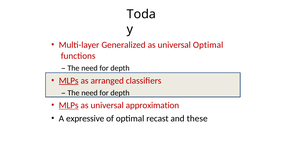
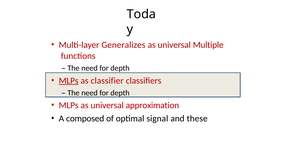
Generalized: Generalized -> Generalizes
universal Optimal: Optimal -> Multiple
arranged: arranged -> classifier
MLPs at (69, 106) underline: present -> none
expressive: expressive -> composed
recast: recast -> signal
